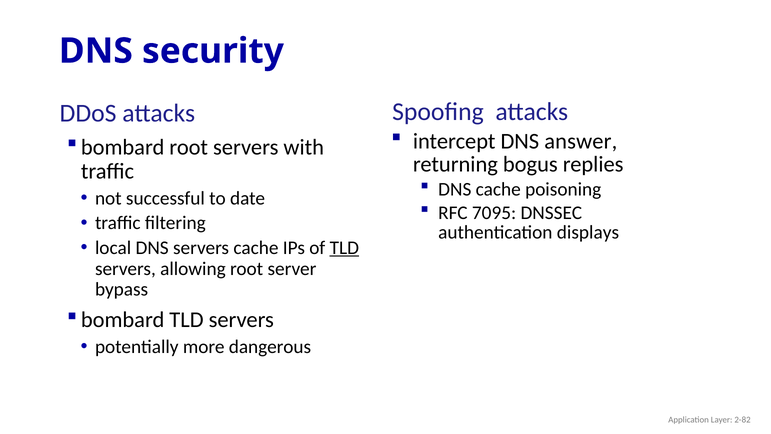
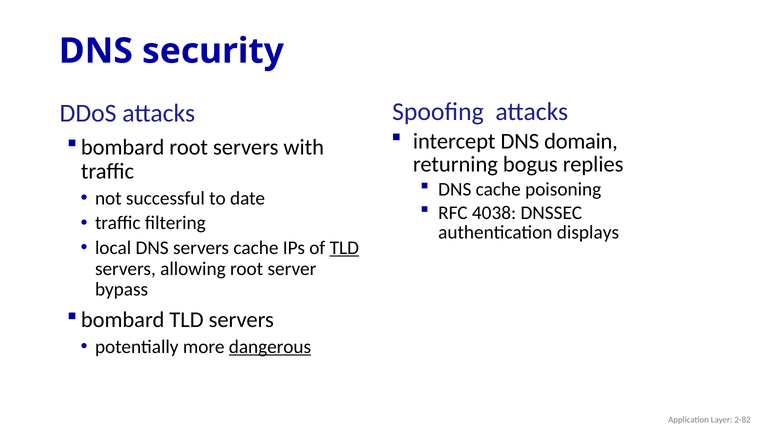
answer: answer -> domain
7095: 7095 -> 4038
dangerous underline: none -> present
